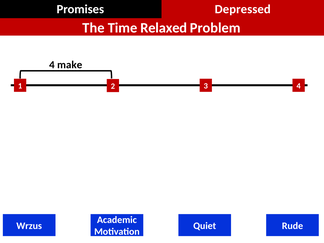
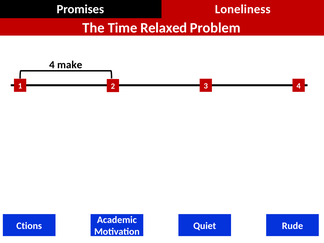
Depressed: Depressed -> Loneliness
Wrzus: Wrzus -> Ctions
